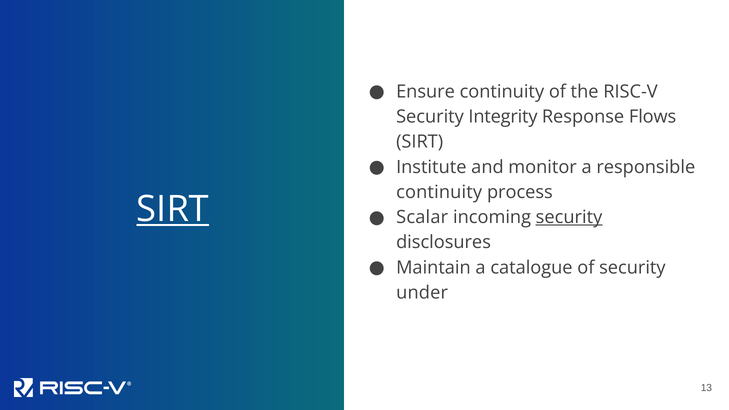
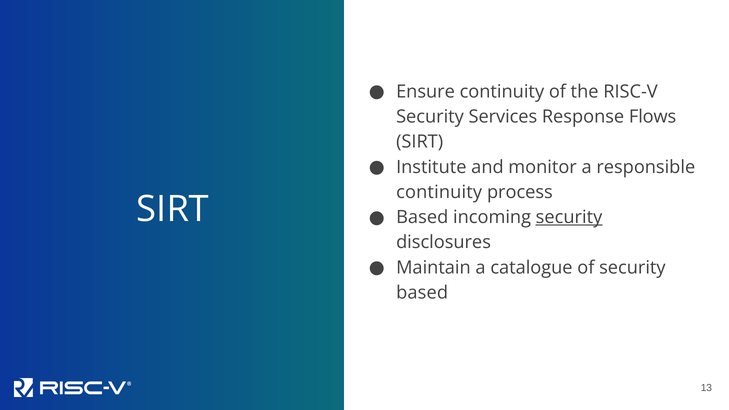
Integrity: Integrity -> Services
SIRT at (173, 210) underline: present -> none
Scalar at (422, 217): Scalar -> Based
under at (422, 293): under -> based
